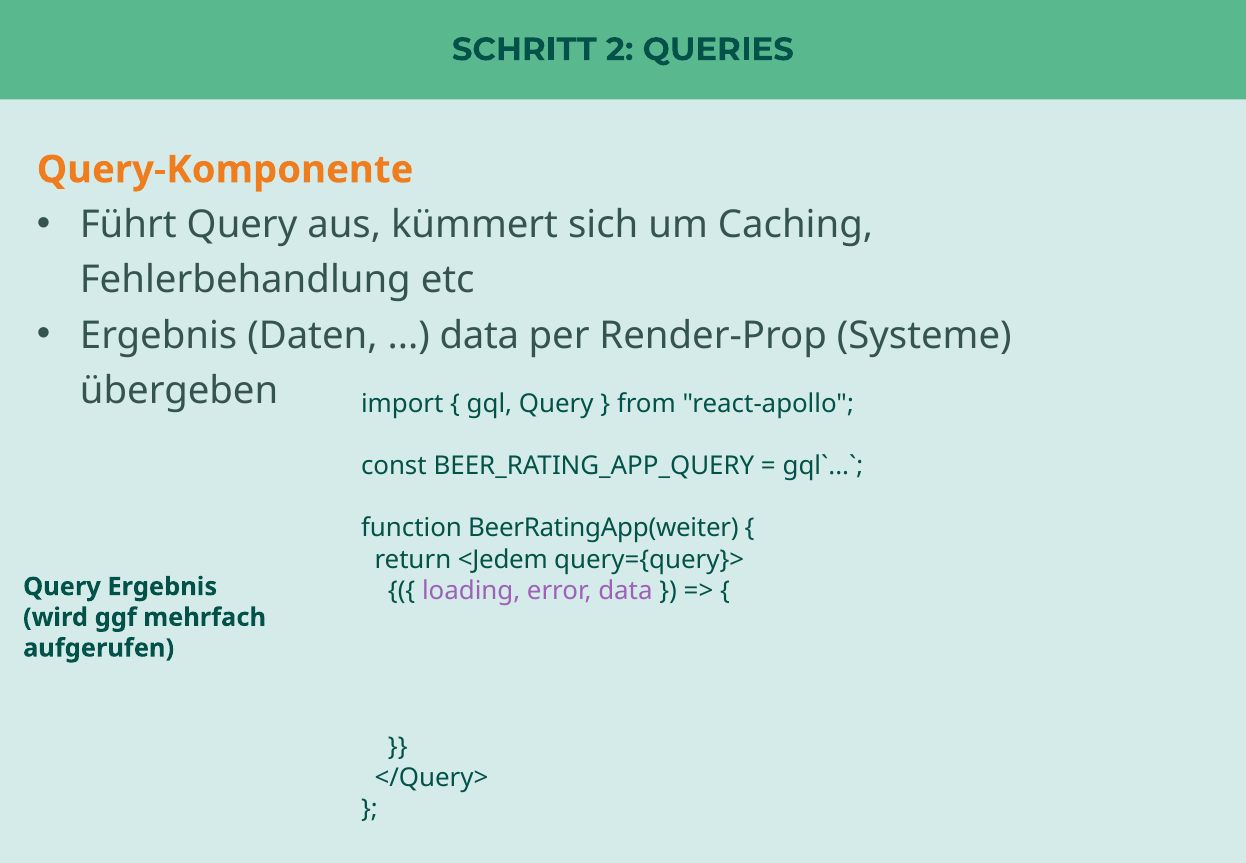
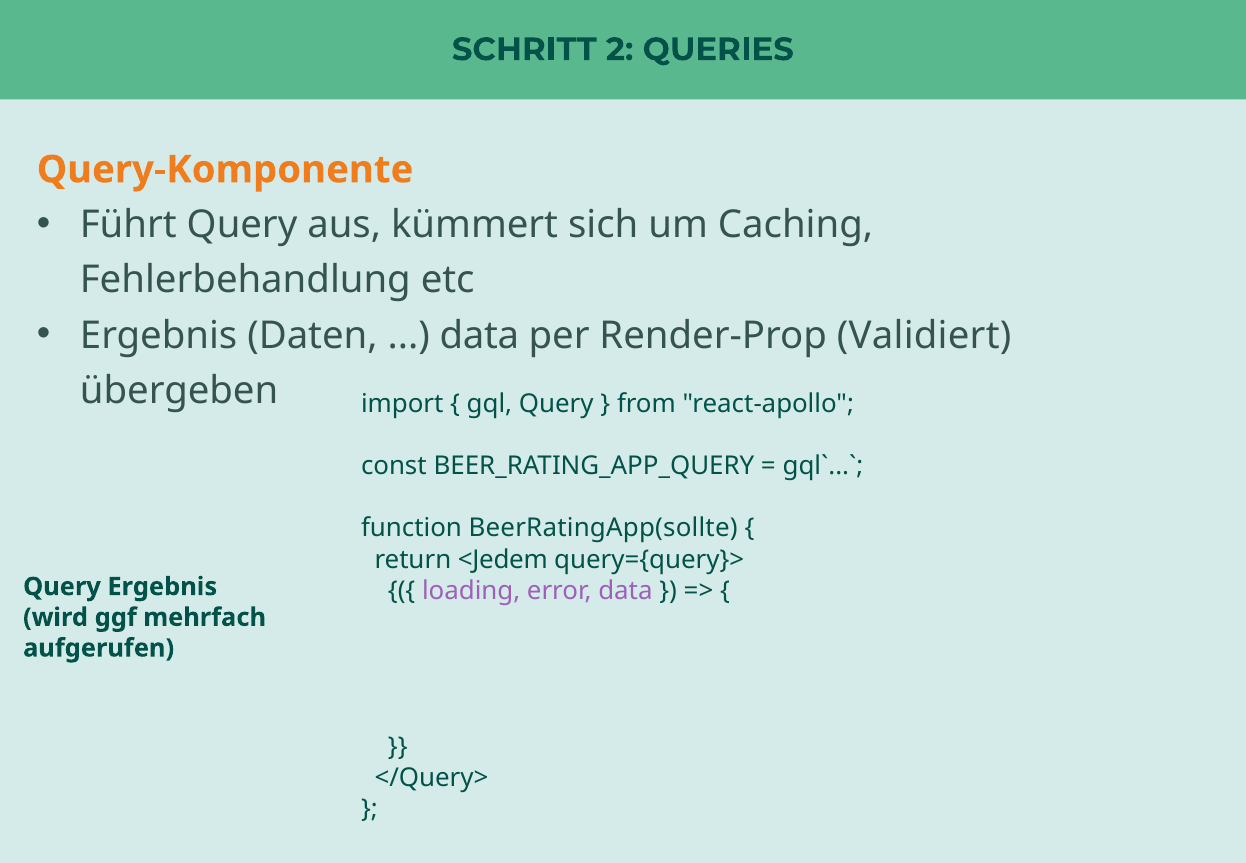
Systeme: Systeme -> Validiert
BeerRatingApp(weiter: BeerRatingApp(weiter -> BeerRatingApp(sollte
